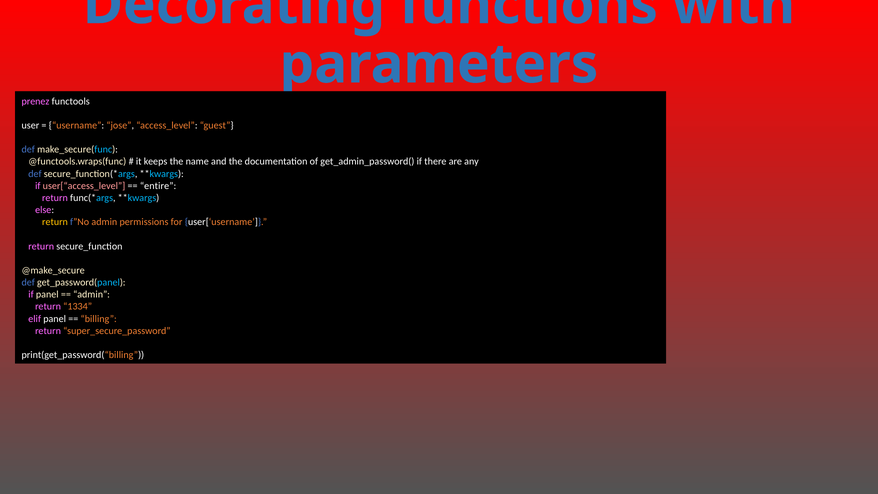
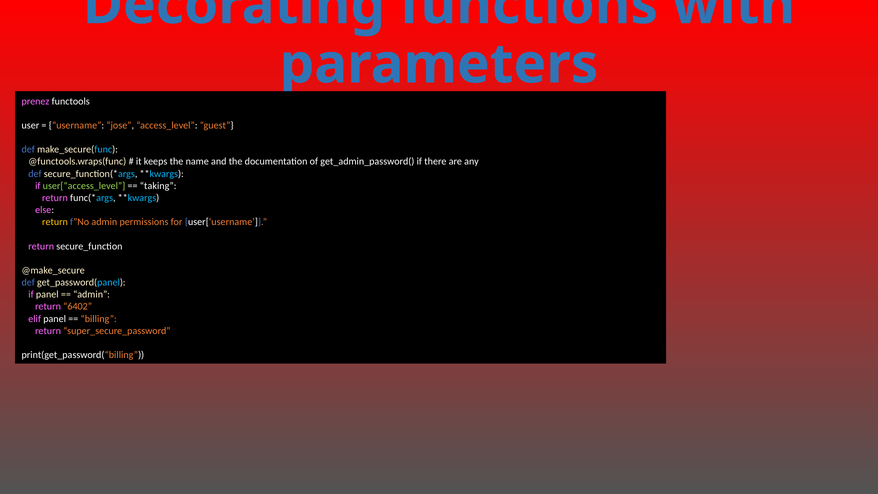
user[“access_level colour: pink -> light green
entire: entire -> taking
1334: 1334 -> 6402
